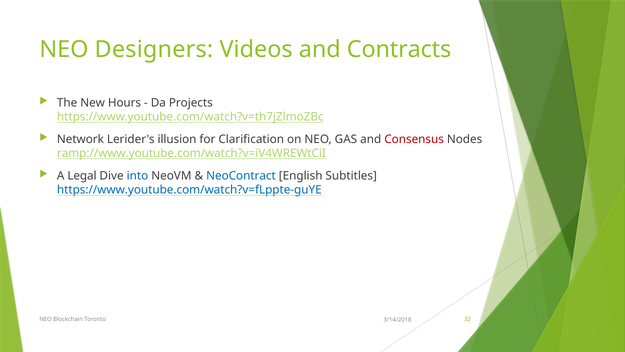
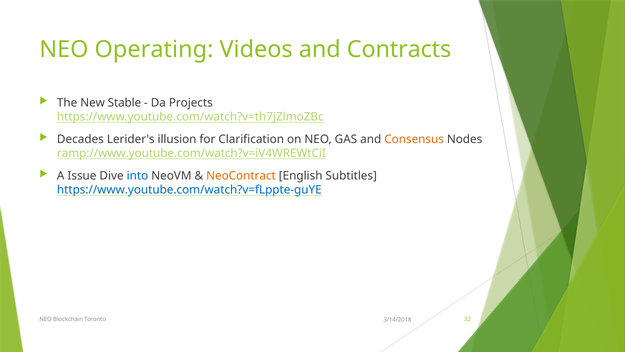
Designers: Designers -> Operating
Hours: Hours -> Stable
Network: Network -> Decades
Consensus colour: red -> orange
Legal: Legal -> Issue
NeoContract colour: blue -> orange
